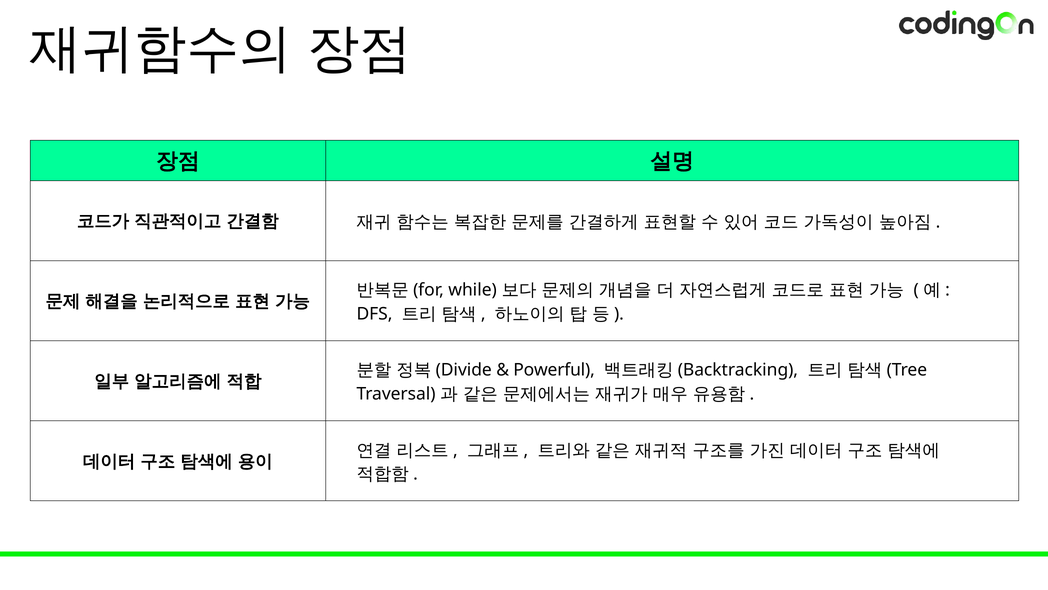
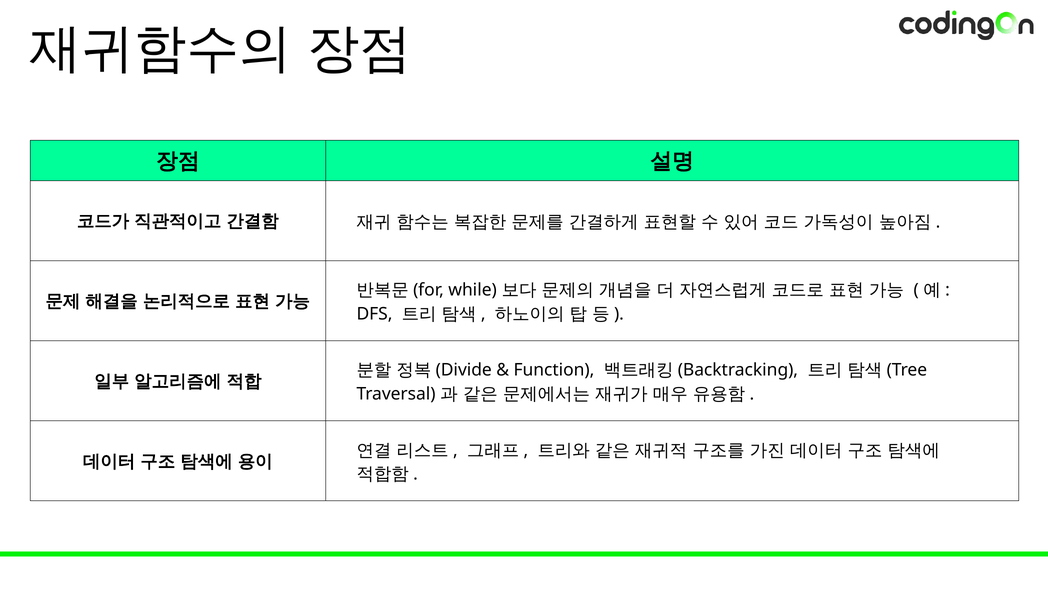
Powerful: Powerful -> Function
